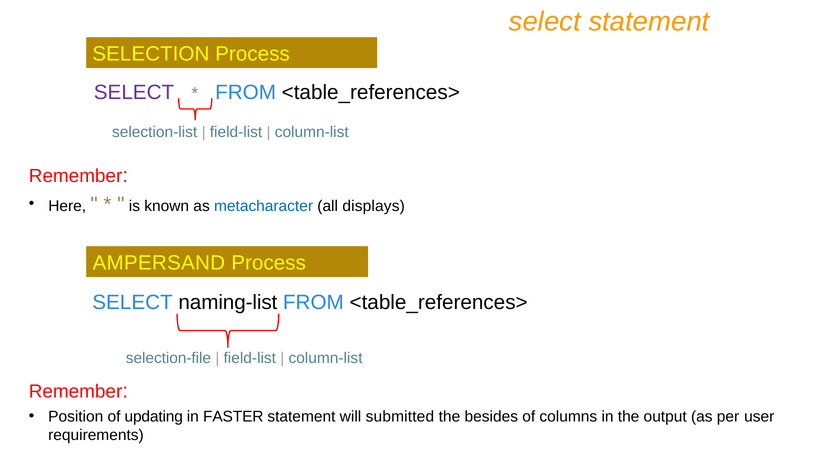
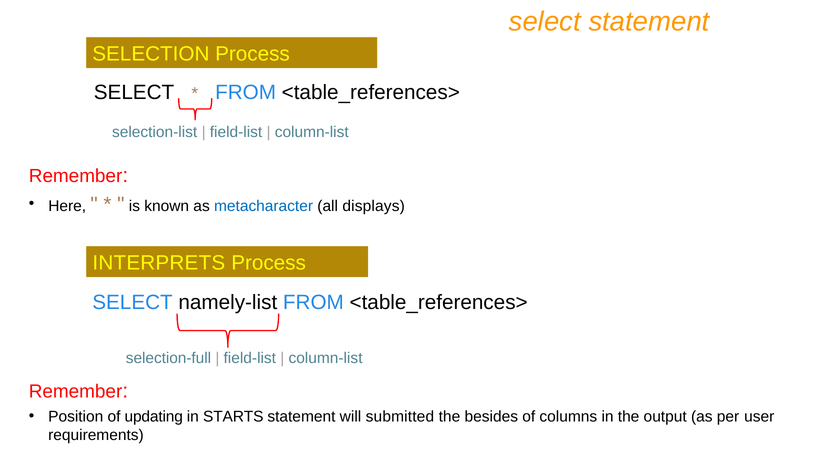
SELECT at (134, 92) colour: purple -> black
AMPERSAND: AMPERSAND -> INTERPRETS
naming-list: naming-list -> namely-list
selection-file: selection-file -> selection-full
FASTER: FASTER -> STARTS
